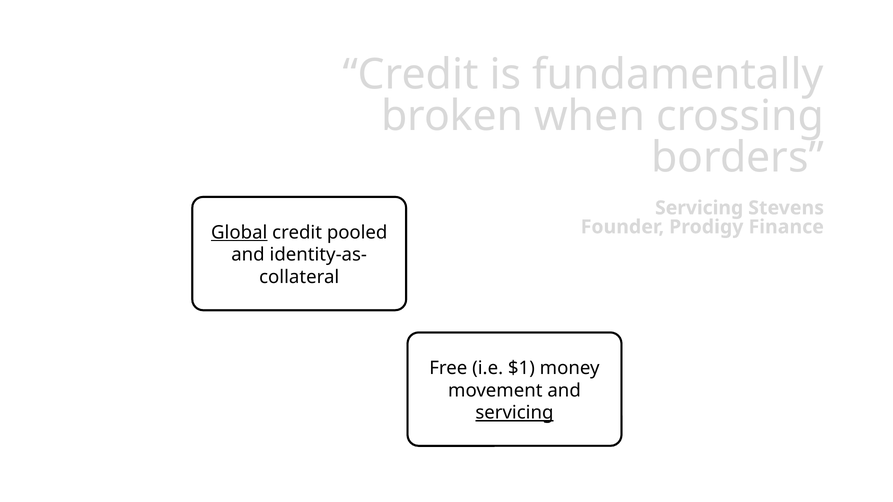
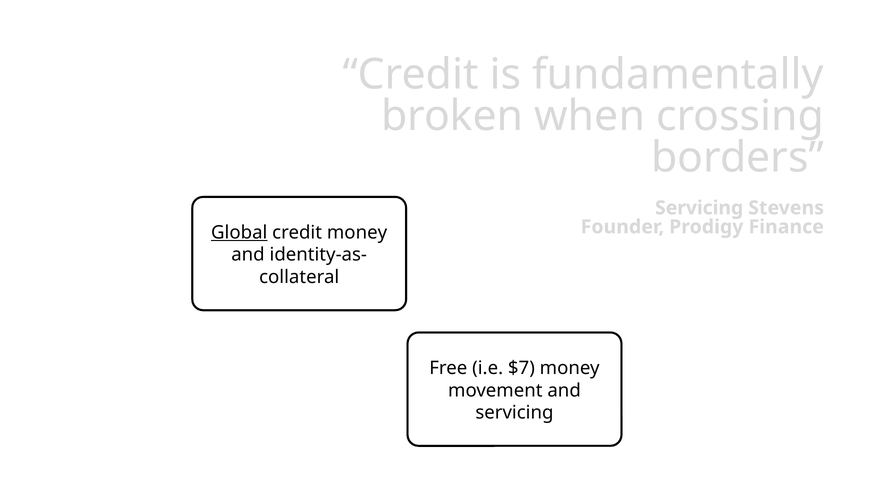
credit pooled: pooled -> money
$1: $1 -> $7
servicing at (514, 413) underline: present -> none
